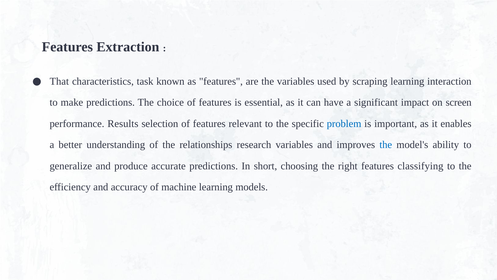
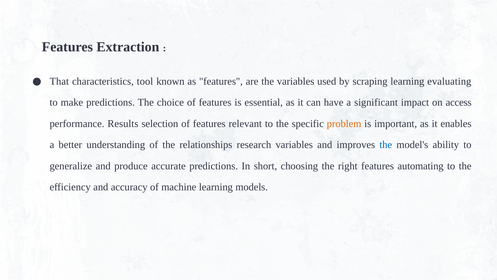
task: task -> tool
interaction: interaction -> evaluating
screen: screen -> access
problem colour: blue -> orange
classifying: classifying -> automating
